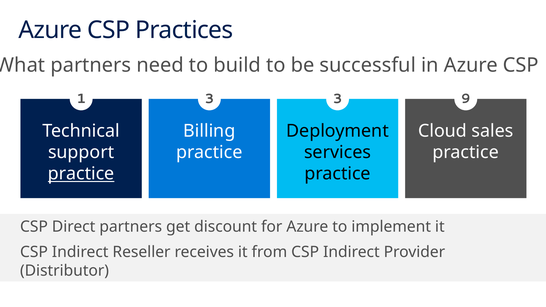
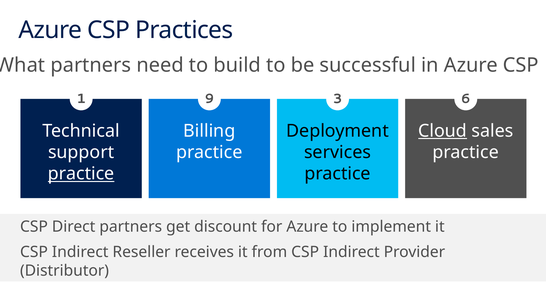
1 3: 3 -> 9
9: 9 -> 6
Cloud underline: none -> present
